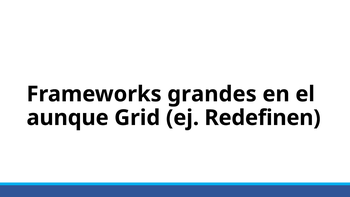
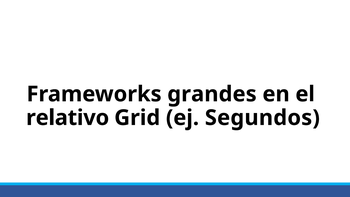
aunque: aunque -> relativo
Redefinen: Redefinen -> Segundos
